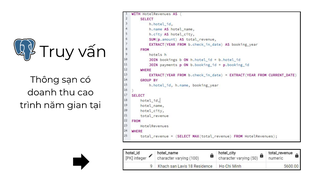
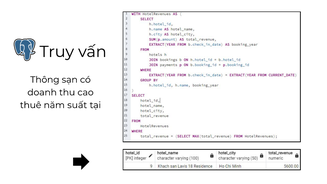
trình: trình -> thuê
gian: gian -> suất
